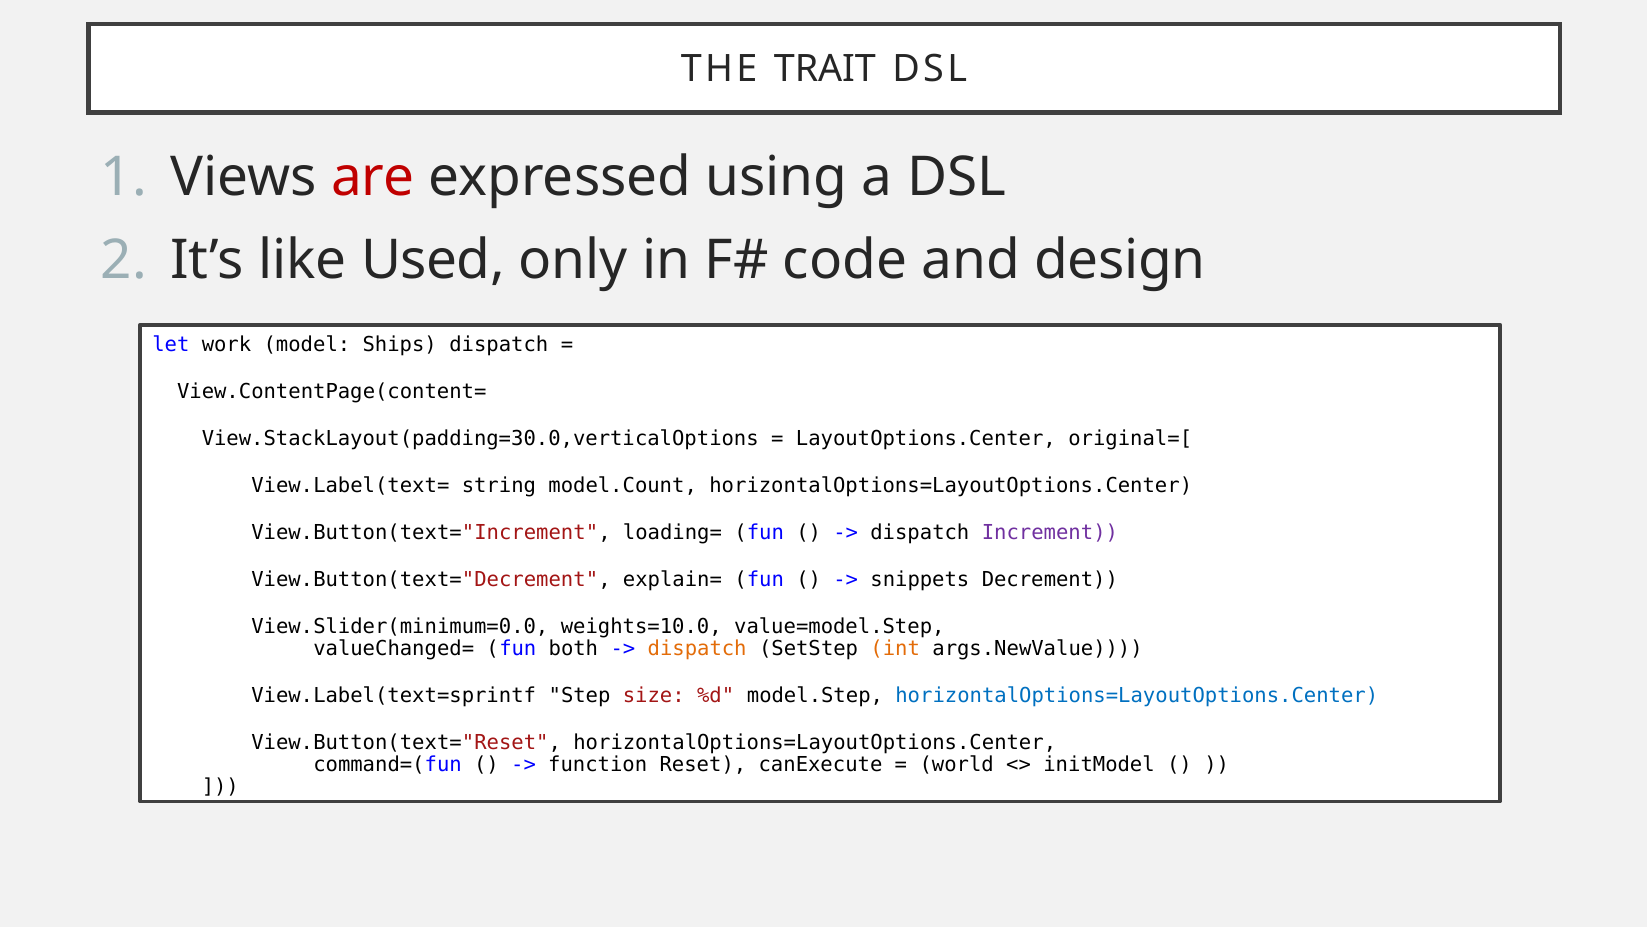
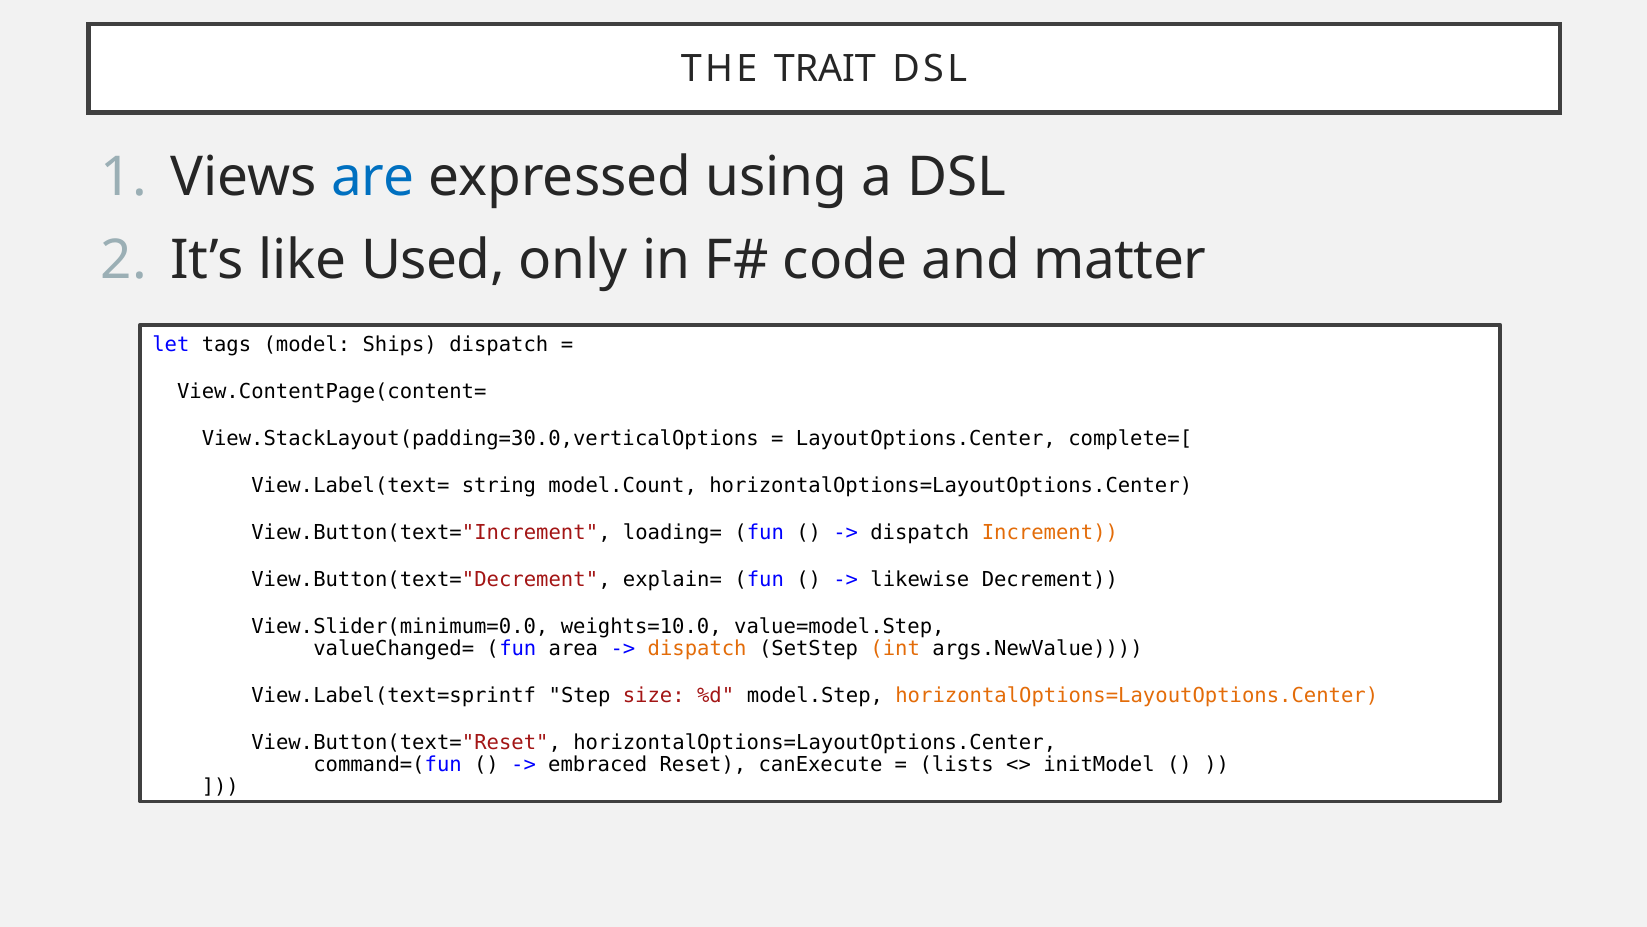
are colour: red -> blue
design: design -> matter
work: work -> tags
original=[: original=[ -> complete=[
Increment colour: purple -> orange
snippets: snippets -> likewise
both: both -> area
horizontalOptions=LayoutOptions.Center at (1137, 695) colour: blue -> orange
function: function -> embraced
world: world -> lists
